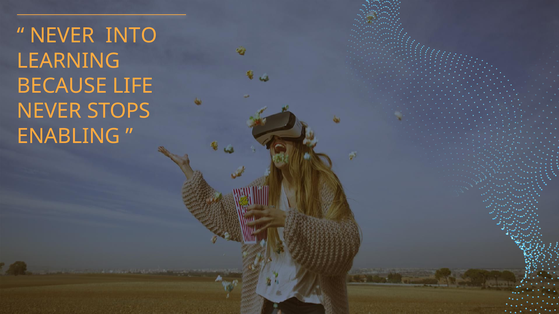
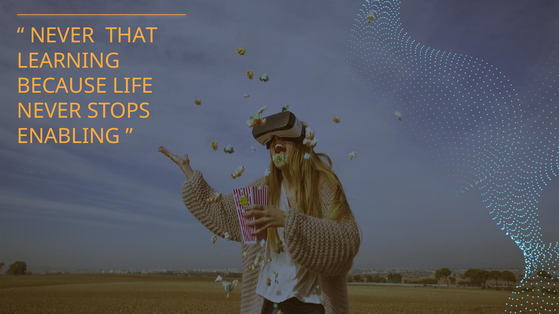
INTO: INTO -> THAT
